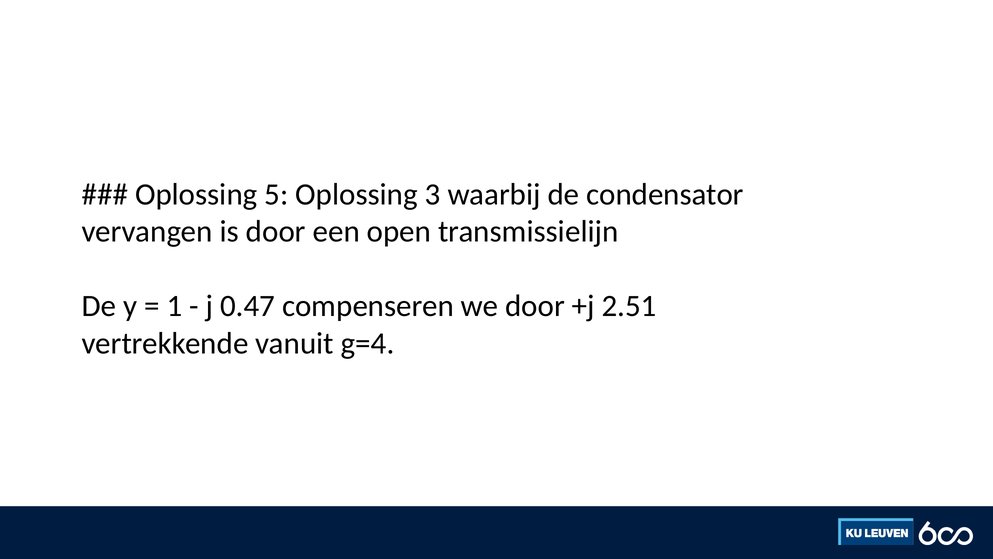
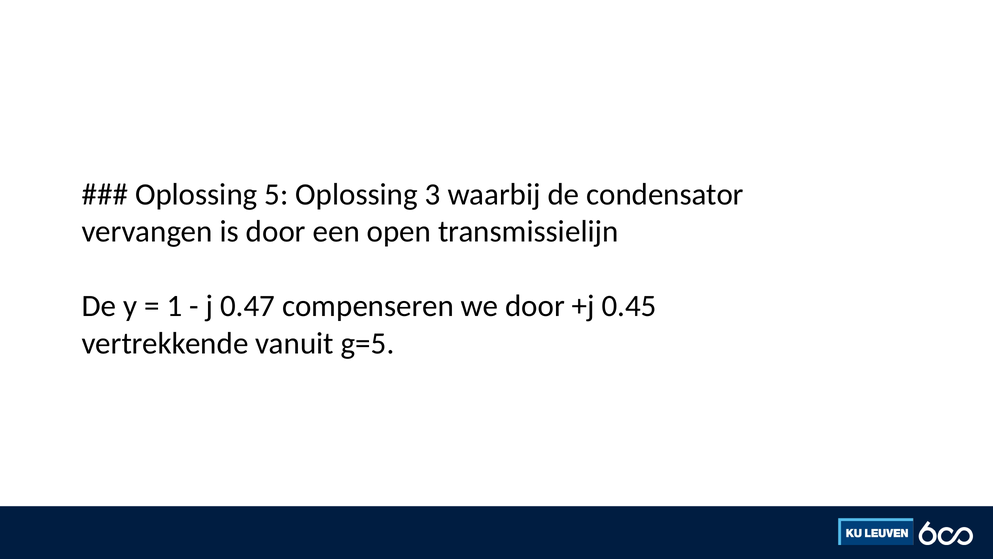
2.51: 2.51 -> 0.45
g=4: g=4 -> g=5
